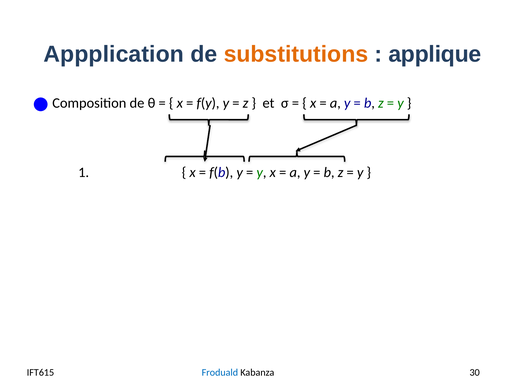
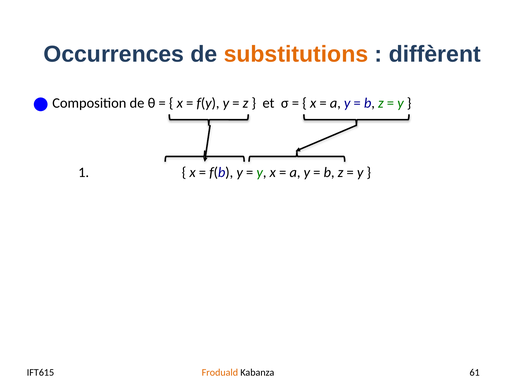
Appplication: Appplication -> Occurrences
applique: applique -> diffèrent
Froduald colour: blue -> orange
30: 30 -> 61
